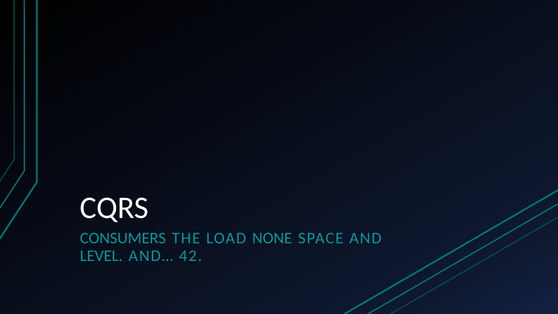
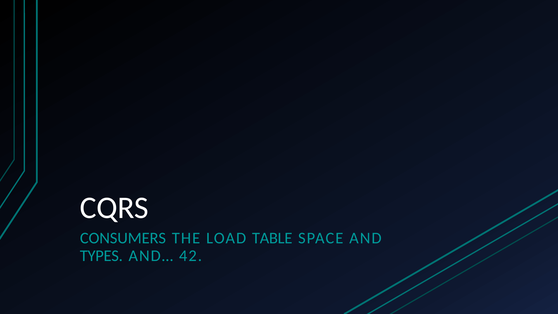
NONE: NONE -> TABLE
LEVEL: LEVEL -> TYPES
